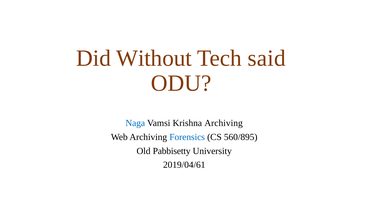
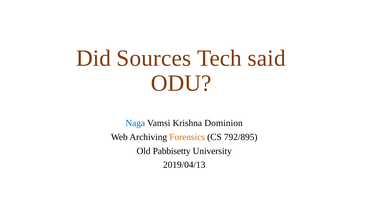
Without: Without -> Sources
Krishna Archiving: Archiving -> Dominion
Forensics colour: blue -> orange
560/895: 560/895 -> 792/895
2019/04/61: 2019/04/61 -> 2019/04/13
